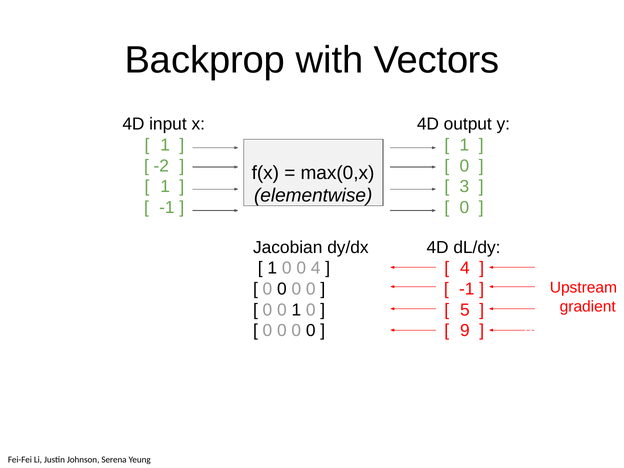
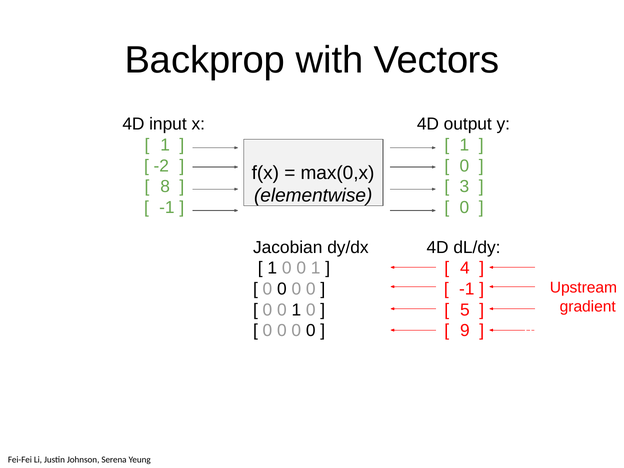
1 at (165, 187): 1 -> 8
1 0 0 4: 4 -> 1
